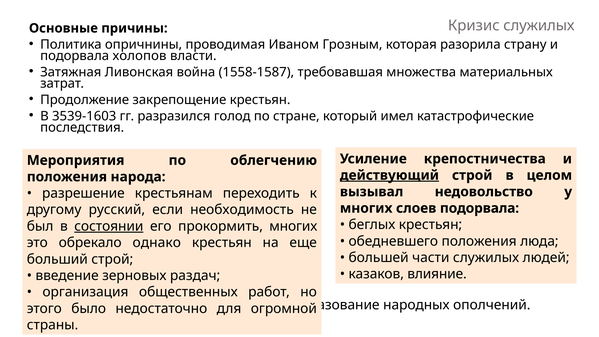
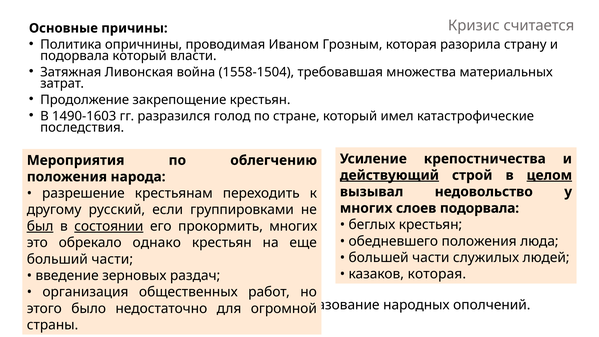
Кризис служилых: служилых -> считается
подорвала холопов: холопов -> который
1558-1587: 1558-1587 -> 1558-1504
3539-1603: 3539-1603 -> 1490-1603
целом underline: none -> present
необходимость: необходимость -> группировками
был underline: none -> present
больший строй: строй -> части
казаков влияние: влияние -> которая
